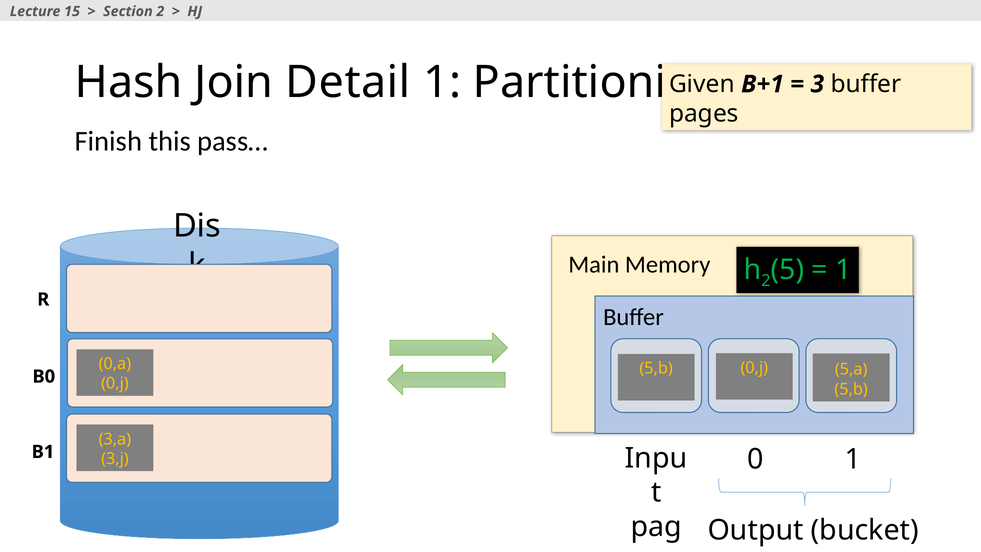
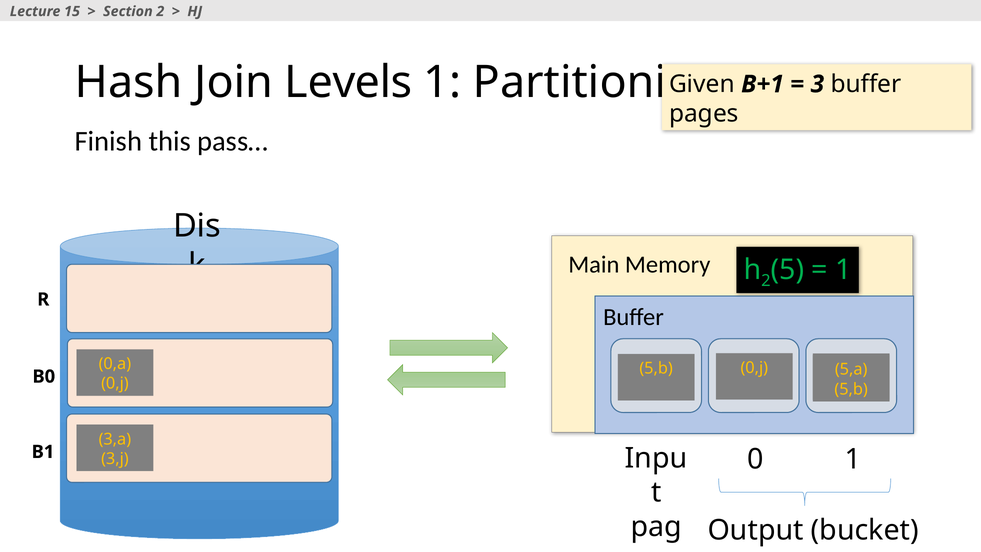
Detail: Detail -> Levels
